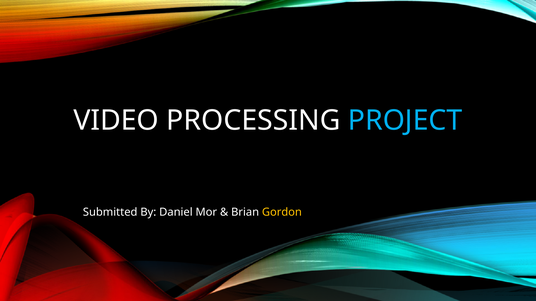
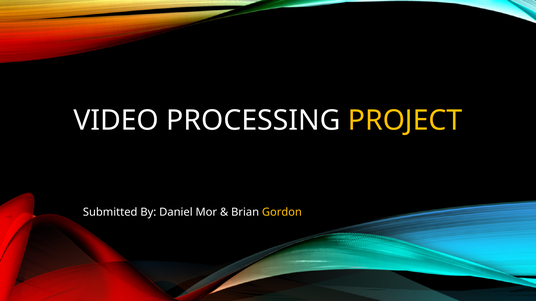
PROJECT colour: light blue -> yellow
